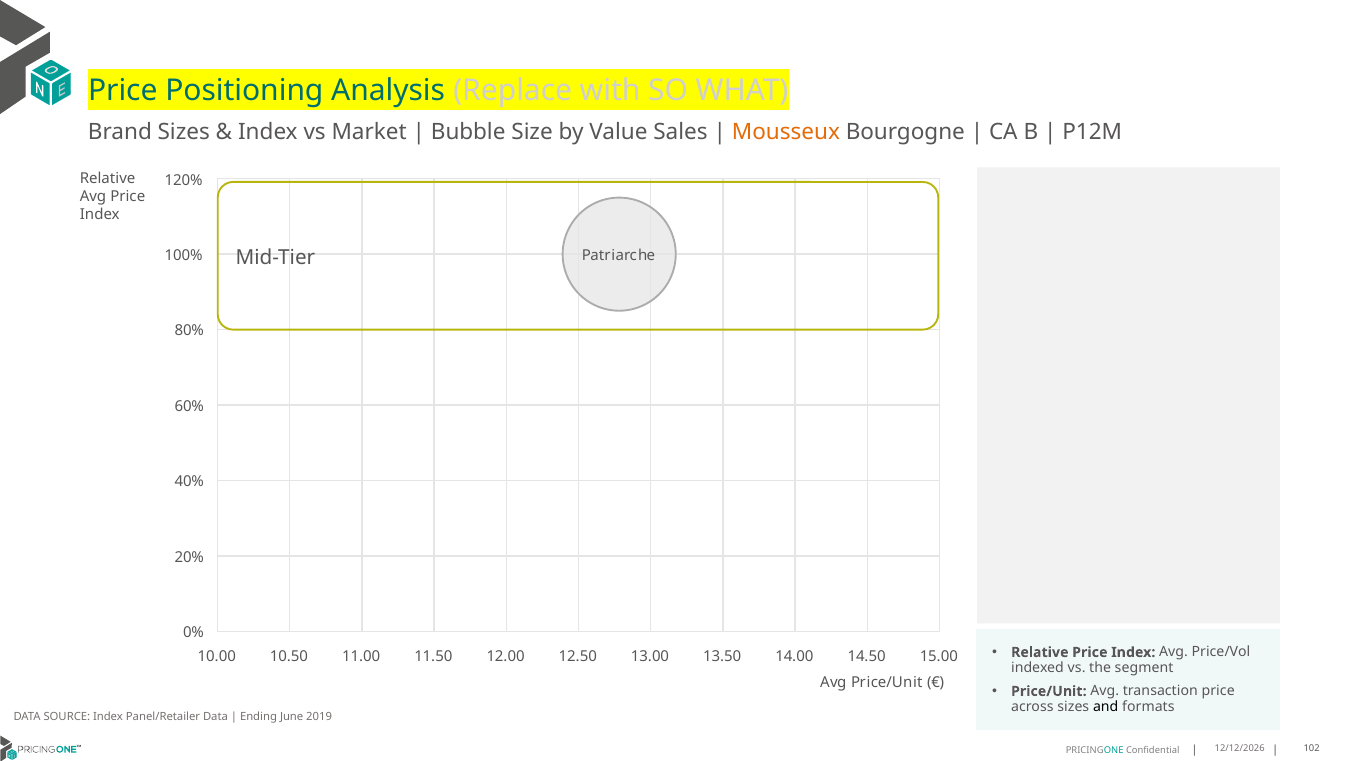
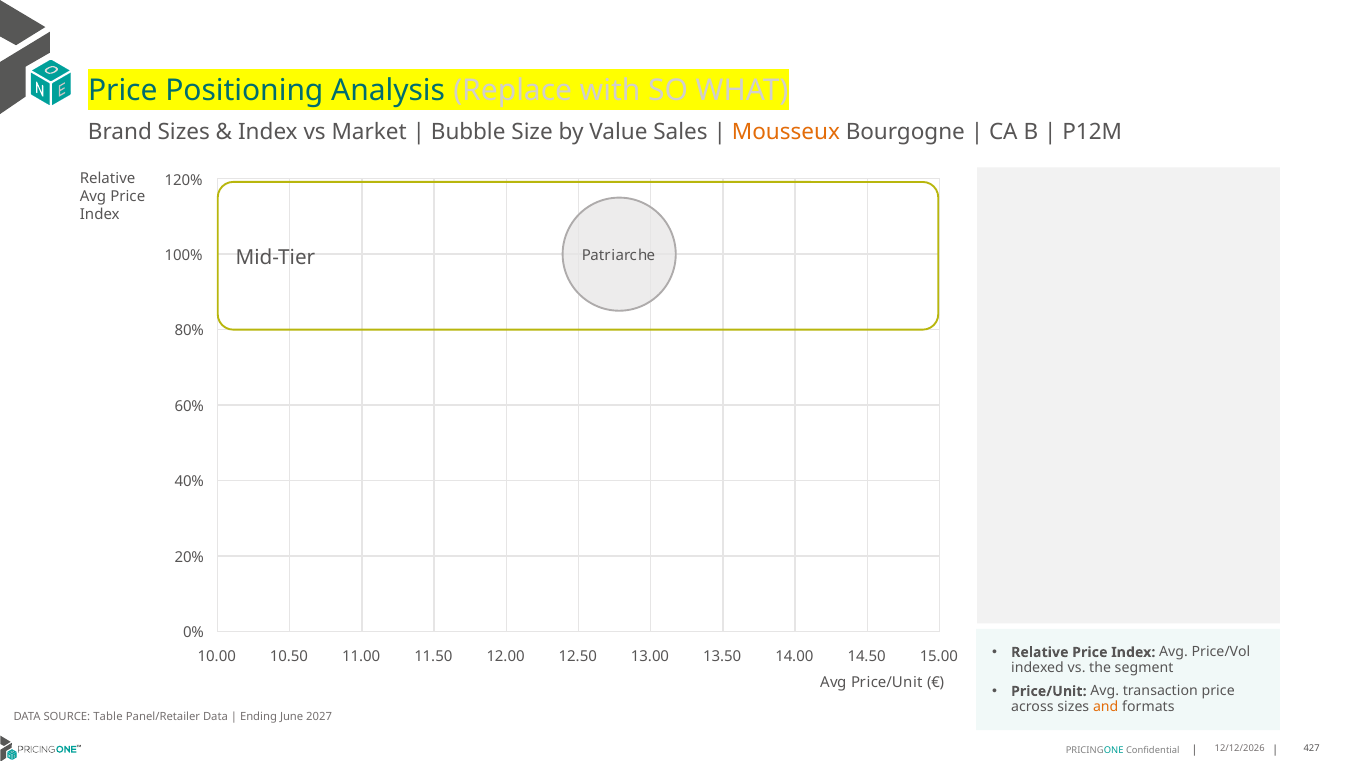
and colour: black -> orange
SOURCE Index: Index -> Table
2019: 2019 -> 2027
102: 102 -> 427
